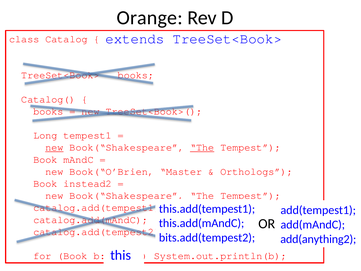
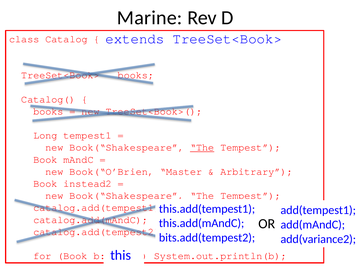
Orange: Orange -> Marine
new at (54, 147) underline: present -> none
Orthologs: Orthologs -> Arbitrary
add(anything2: add(anything2 -> add(variance2
